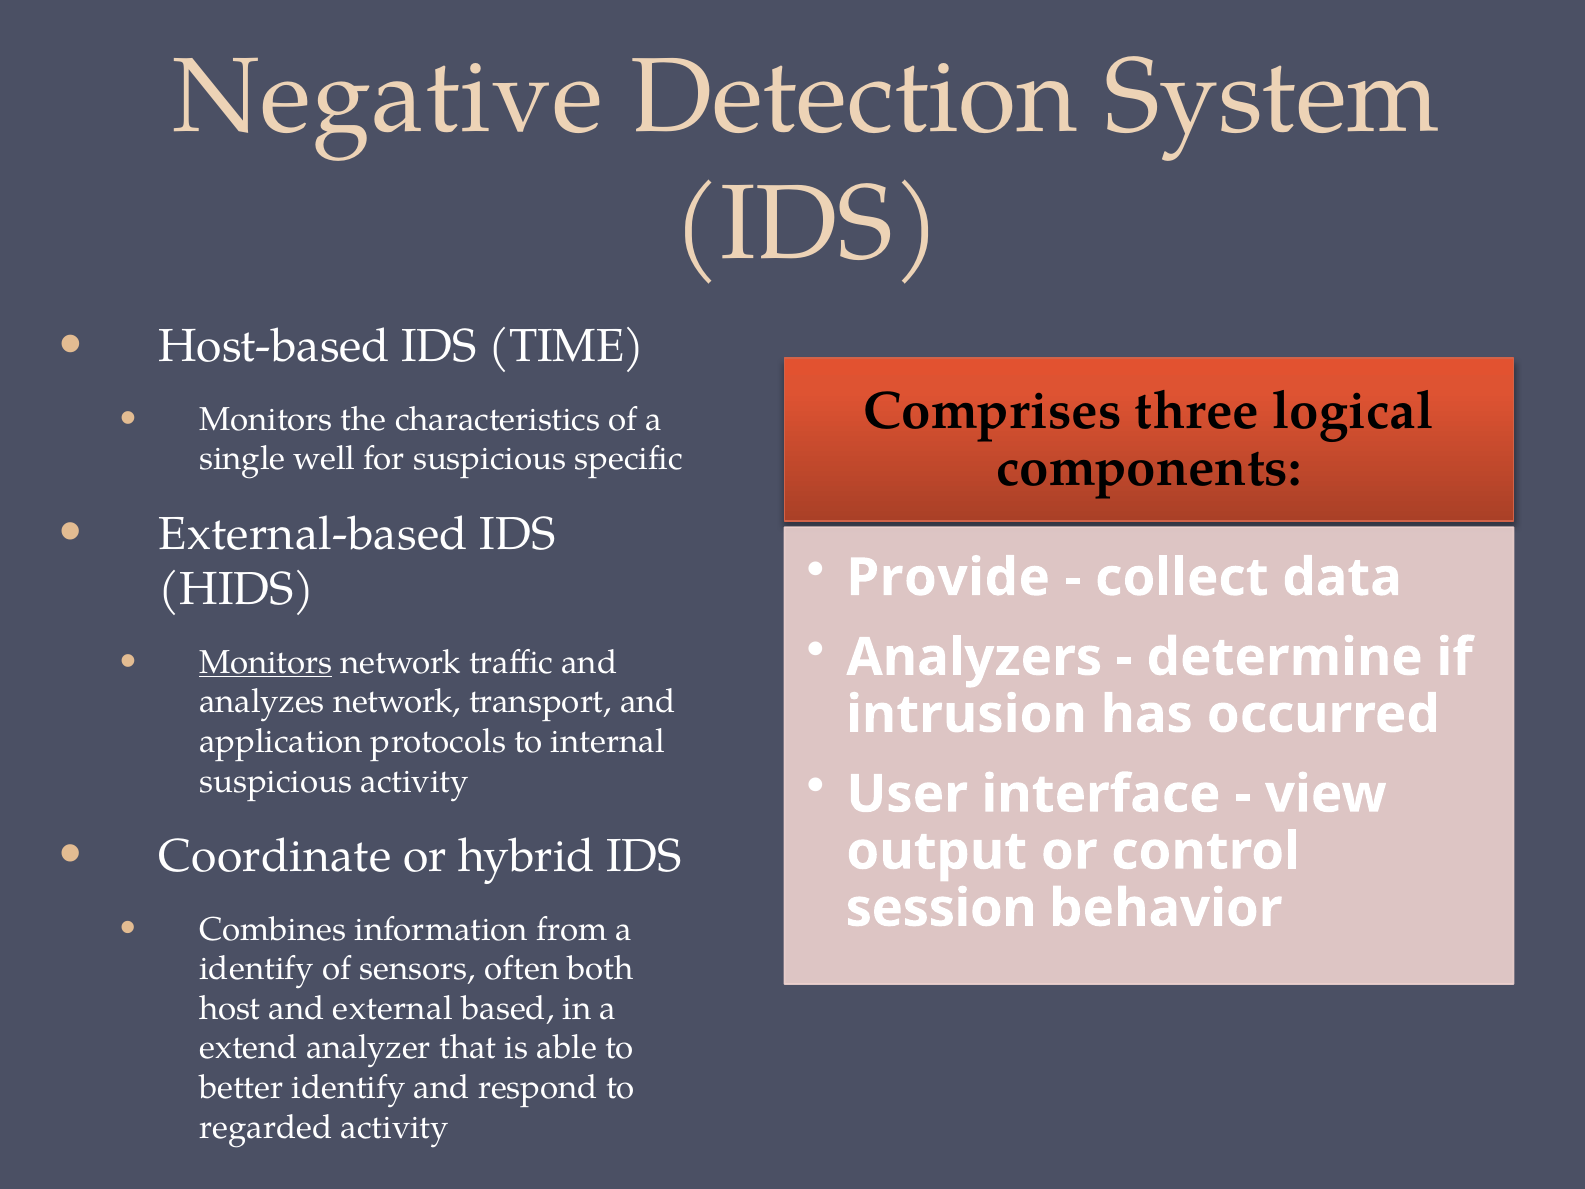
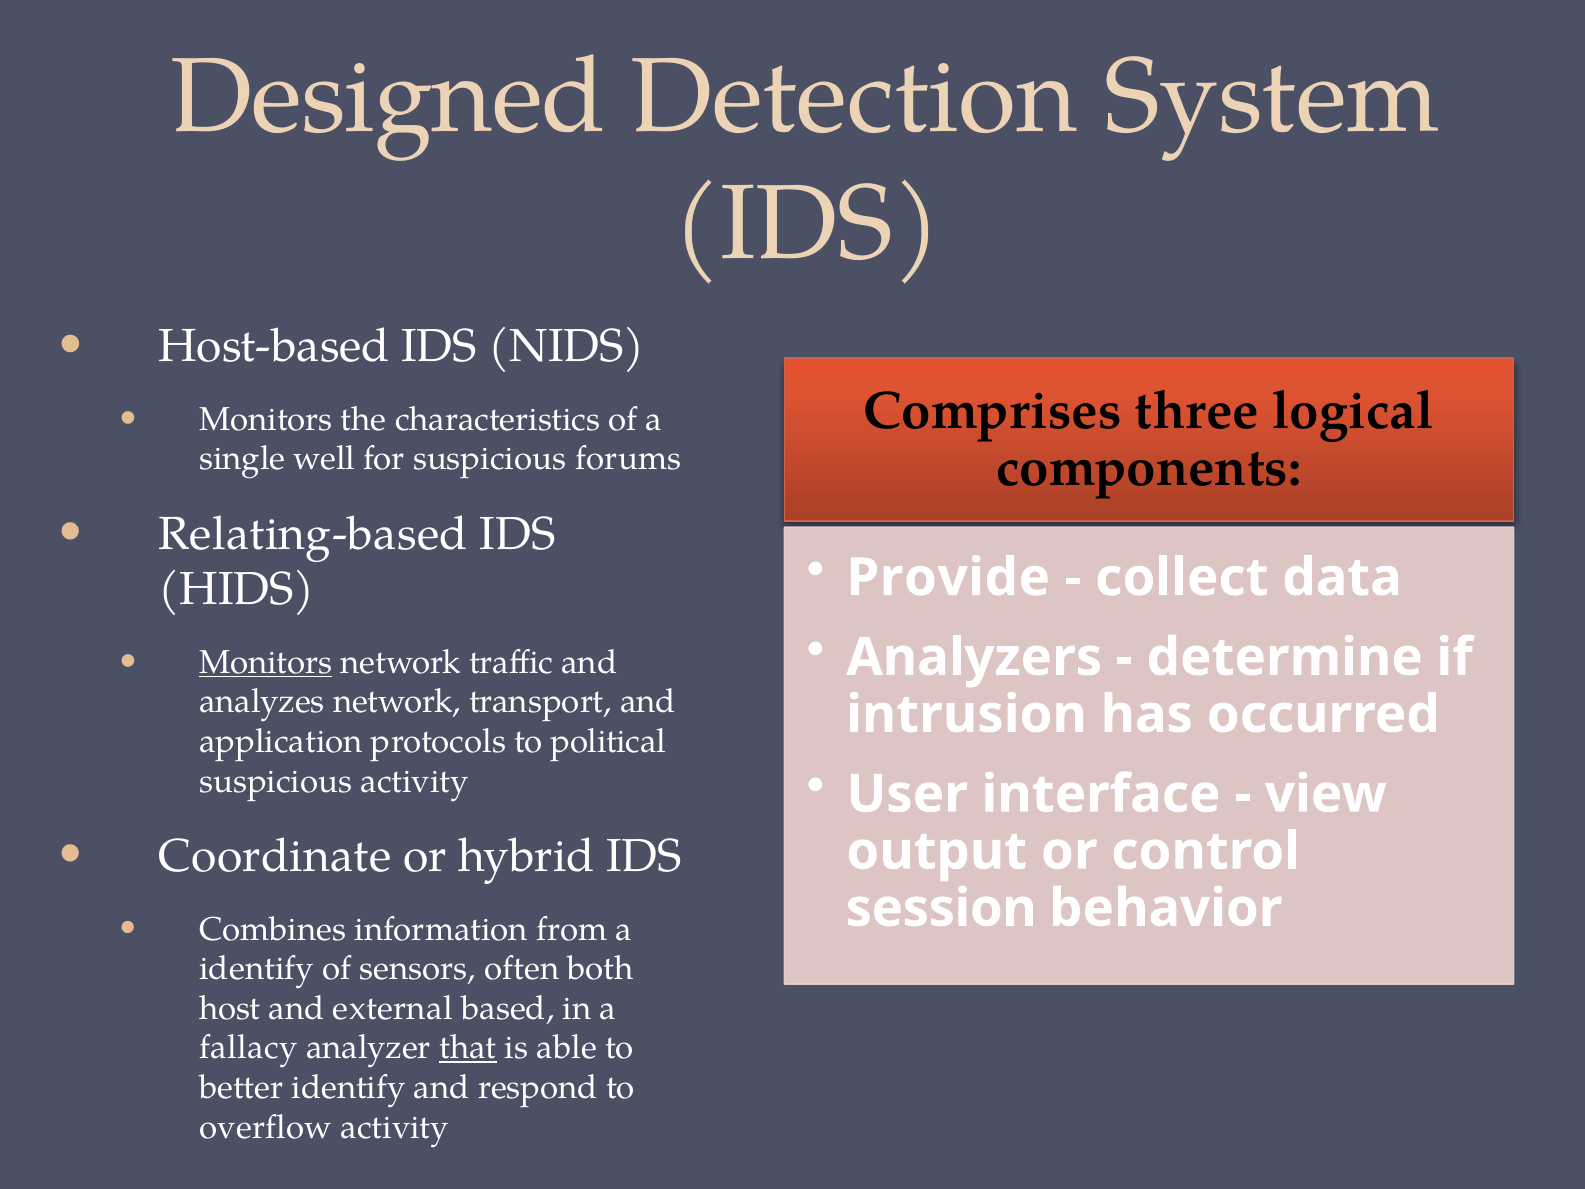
Negative: Negative -> Designed
TIME: TIME -> NIDS
specific: specific -> forums
External-based: External-based -> Relating-based
internal: internal -> political
extend: extend -> fallacy
that underline: none -> present
regarded: regarded -> overflow
